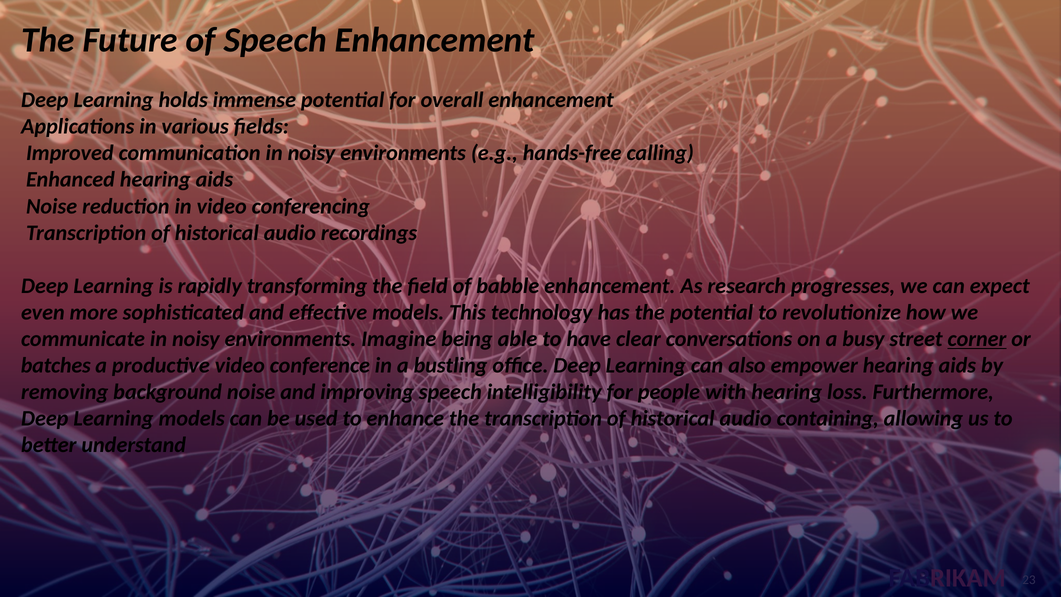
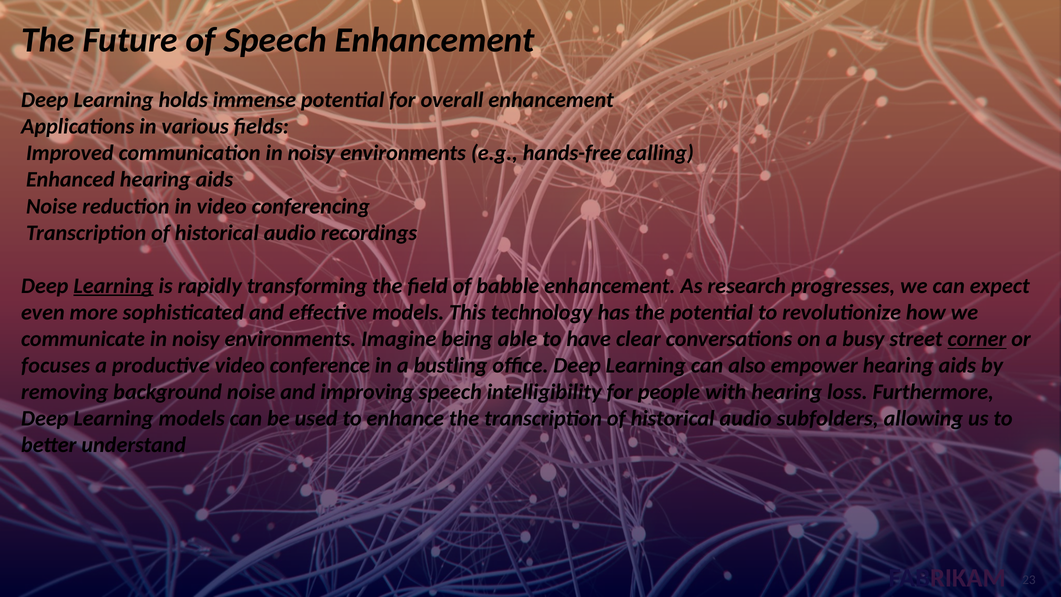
Learning at (113, 286) underline: none -> present
batches: batches -> focuses
containing: containing -> subfolders
